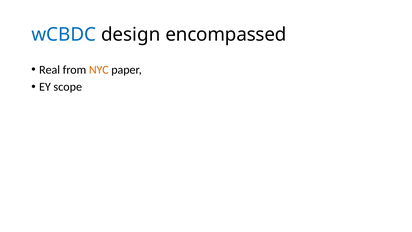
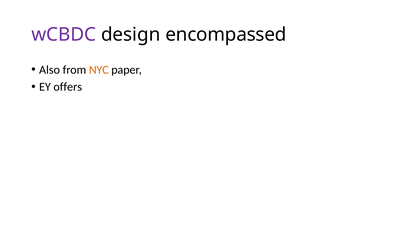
wCBDC colour: blue -> purple
Real: Real -> Also
scope: scope -> offers
